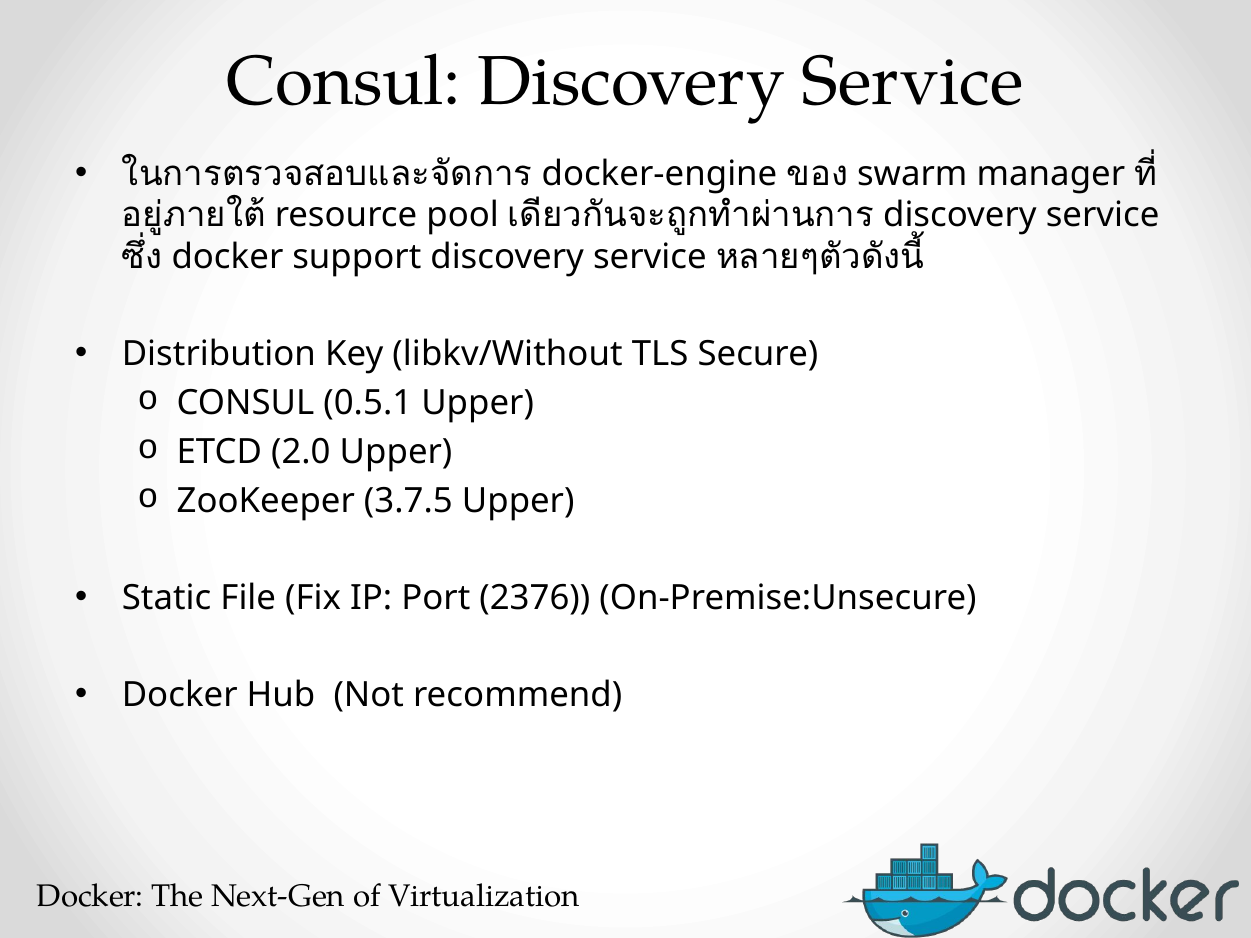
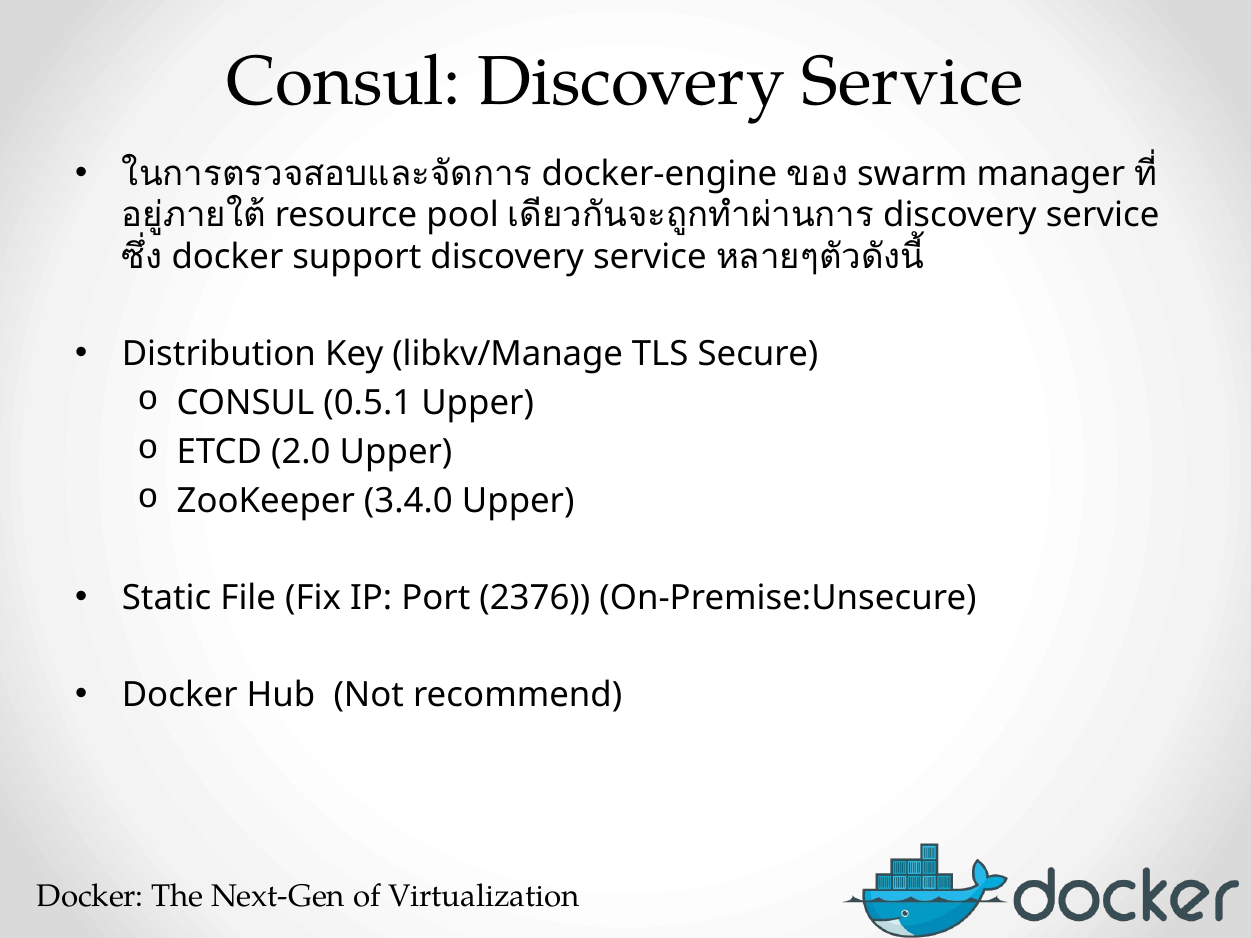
libkv/Without: libkv/Without -> libkv/Manage
3.7.5: 3.7.5 -> 3.4.0
